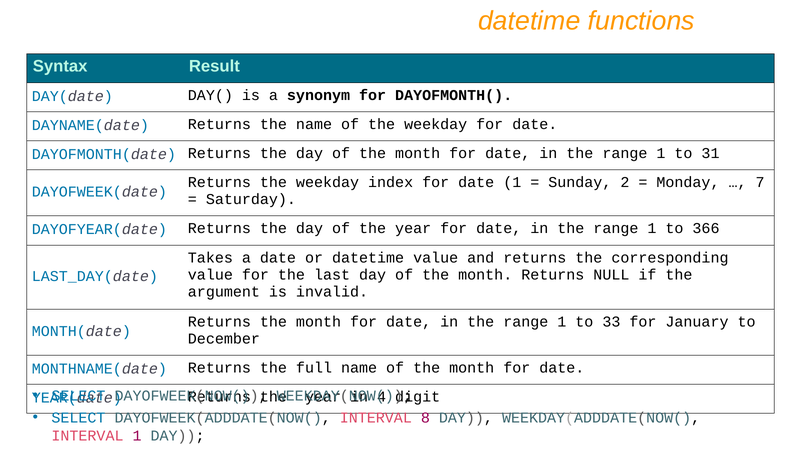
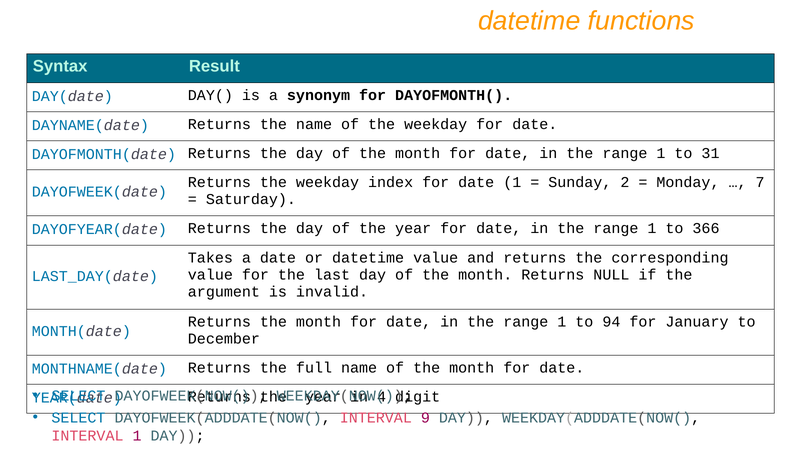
33: 33 -> 94
8: 8 -> 9
